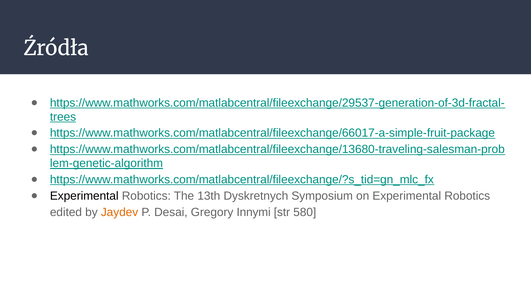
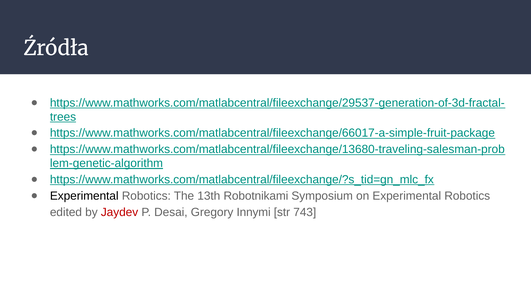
Dyskretnych: Dyskretnych -> Robotnikami
Jaydev colour: orange -> red
580: 580 -> 743
